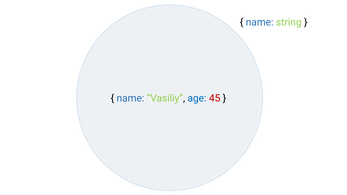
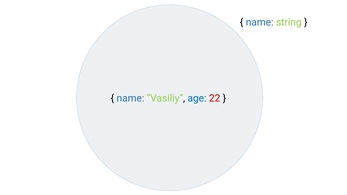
45: 45 -> 22
